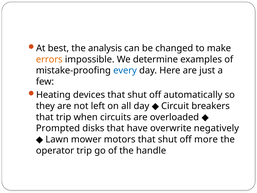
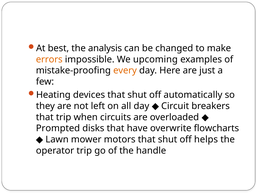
determine: determine -> upcoming
every colour: blue -> orange
negatively: negatively -> flowcharts
more: more -> helps
